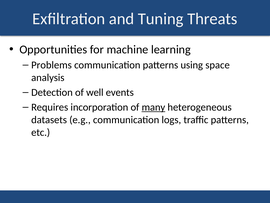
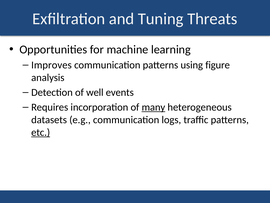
Problems: Problems -> Improves
space: space -> figure
etc underline: none -> present
